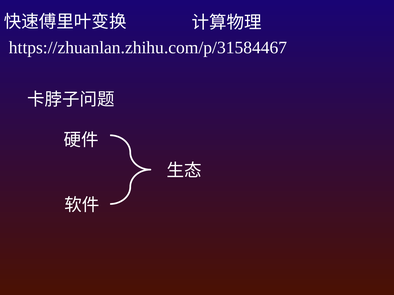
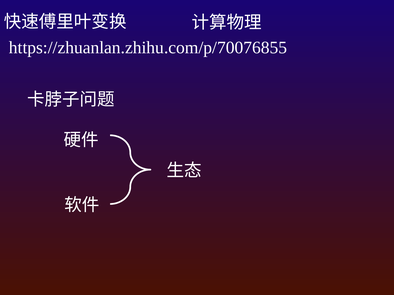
https://zhuanlan.zhihu.com/p/31584467: https://zhuanlan.zhihu.com/p/31584467 -> https://zhuanlan.zhihu.com/p/70076855
